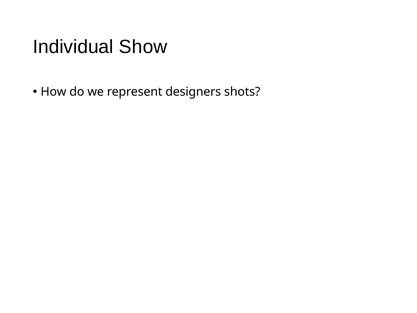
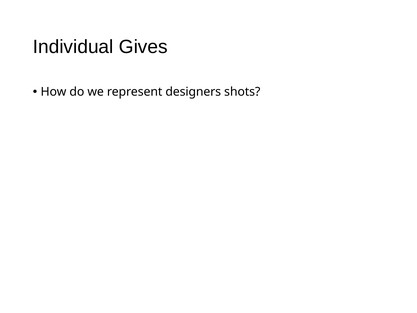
Show: Show -> Gives
